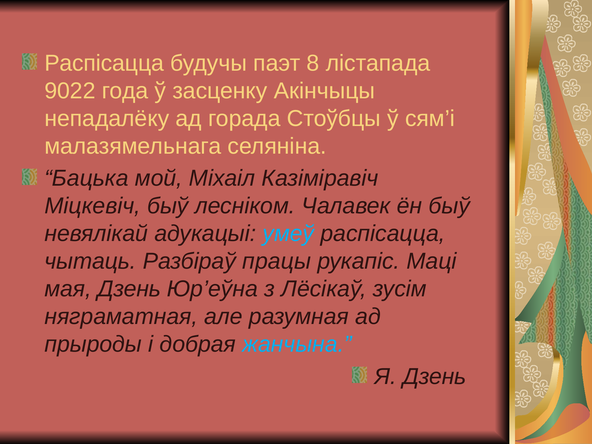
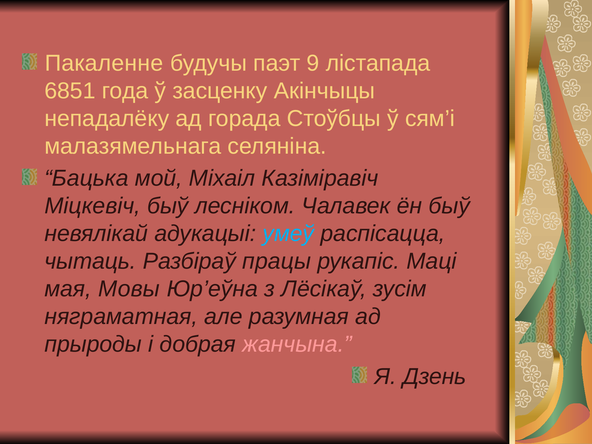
Распісацца at (104, 63): Распісацца -> Пакаленне
8: 8 -> 9
9022: 9022 -> 6851
мая Дзень: Дзень -> Мовы
жанчына colour: light blue -> pink
